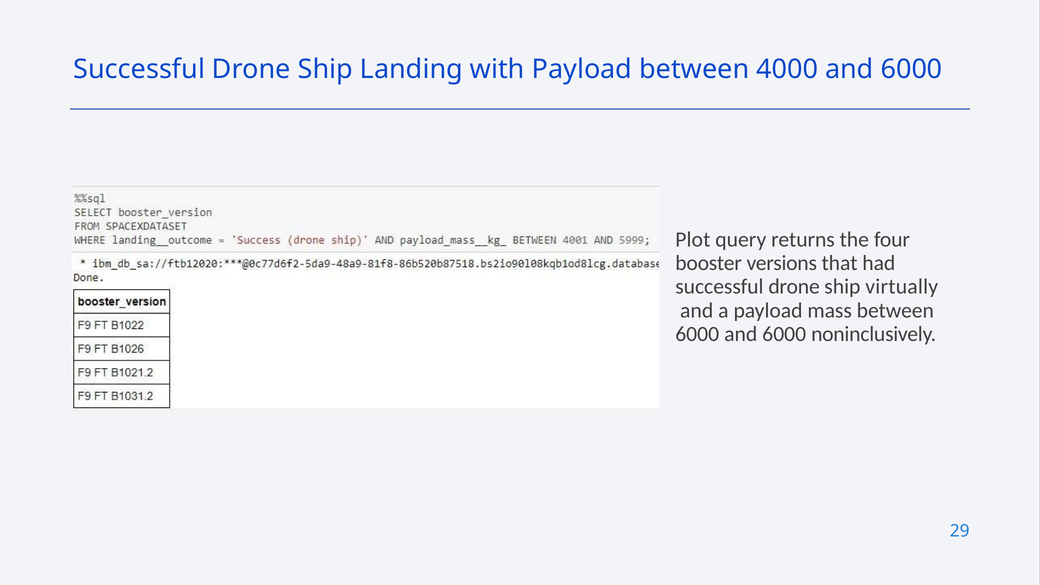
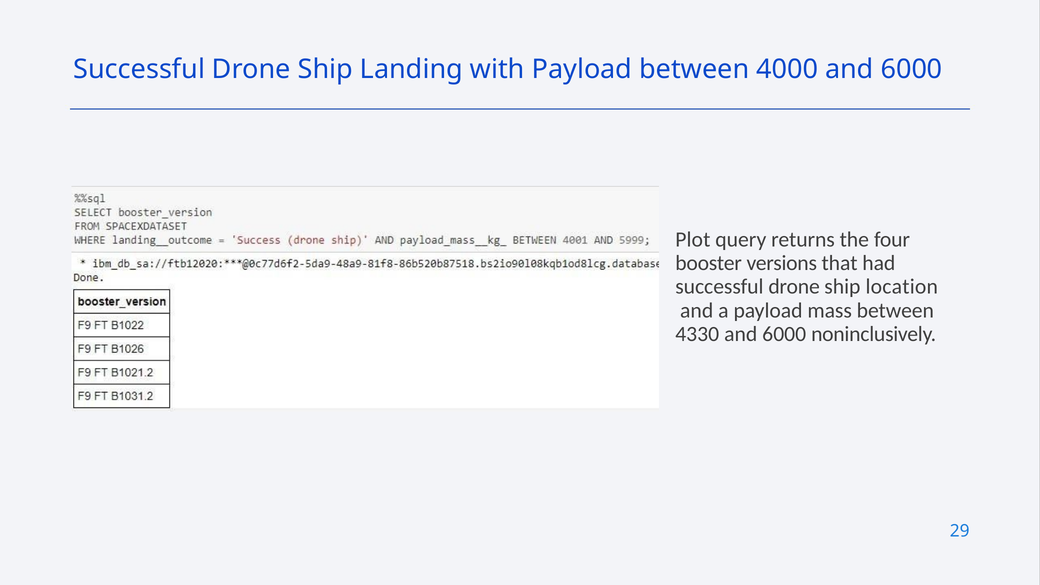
virtually: virtually -> location
6000 at (697, 334): 6000 -> 4330
